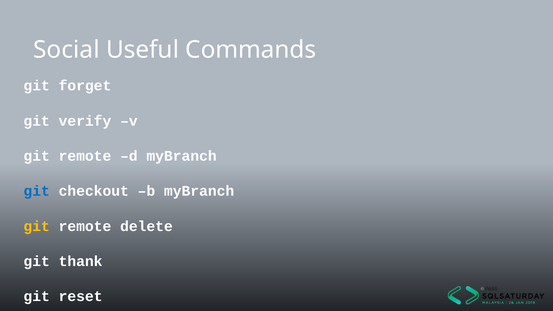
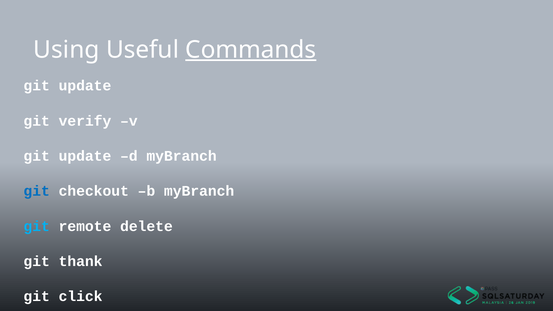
Social: Social -> Using
Commands underline: none -> present
forget at (85, 86): forget -> update
remote at (85, 156): remote -> update
git at (37, 226) colour: yellow -> light blue
reset: reset -> click
